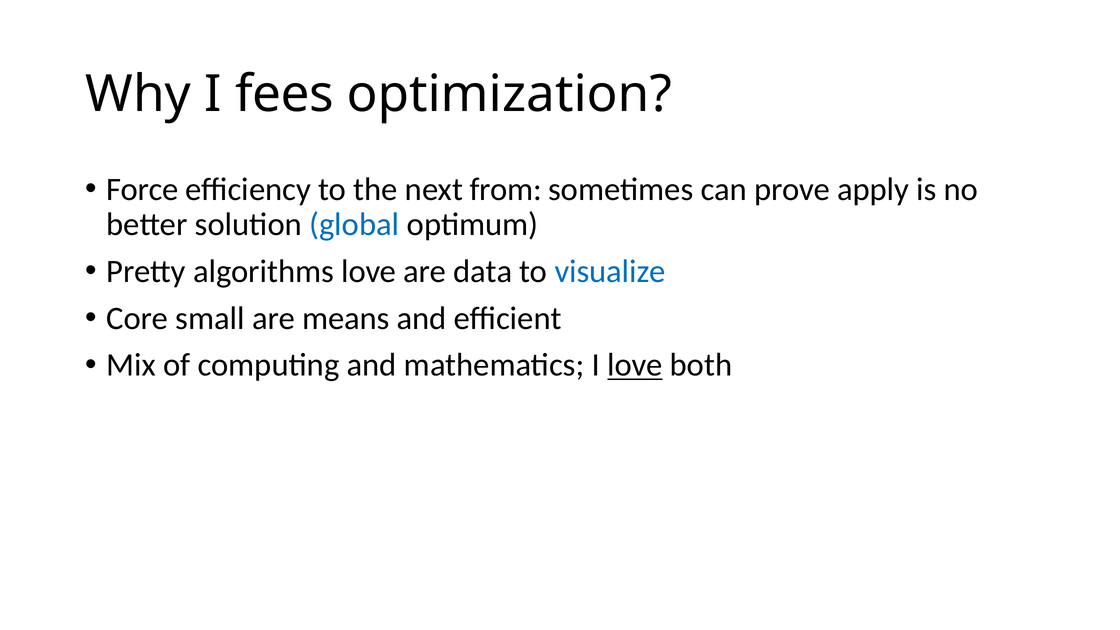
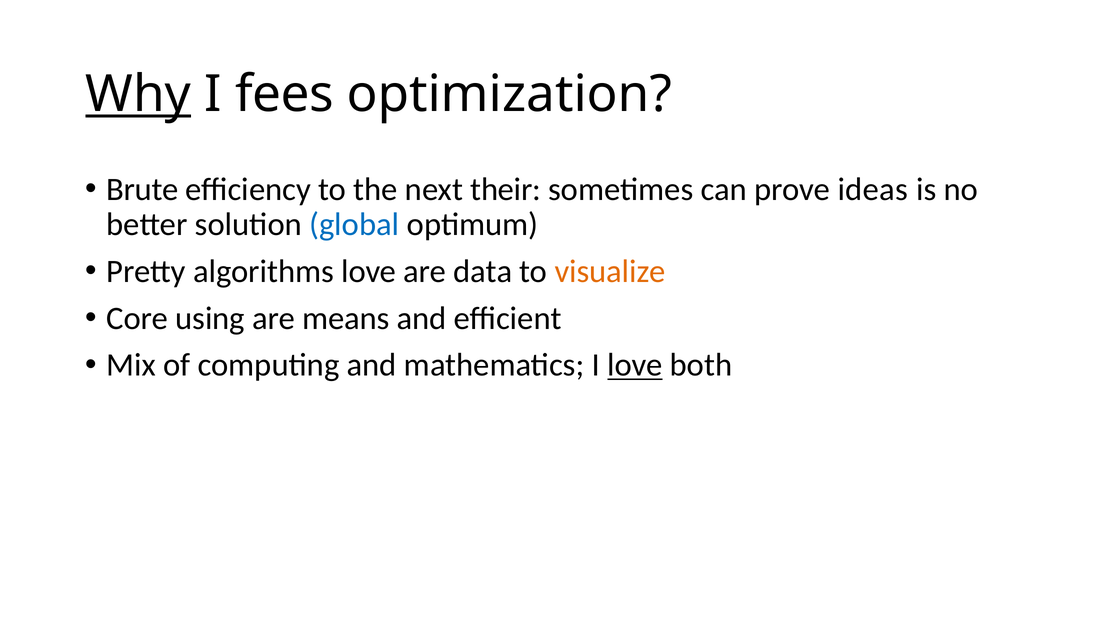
Why underline: none -> present
Force: Force -> Brute
from: from -> their
apply: apply -> ideas
visualize colour: blue -> orange
small: small -> using
